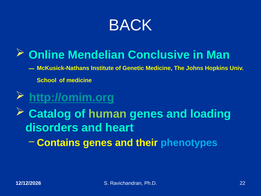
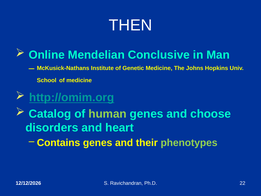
BACK: BACK -> THEN
loading: loading -> choose
phenotypes colour: light blue -> light green
